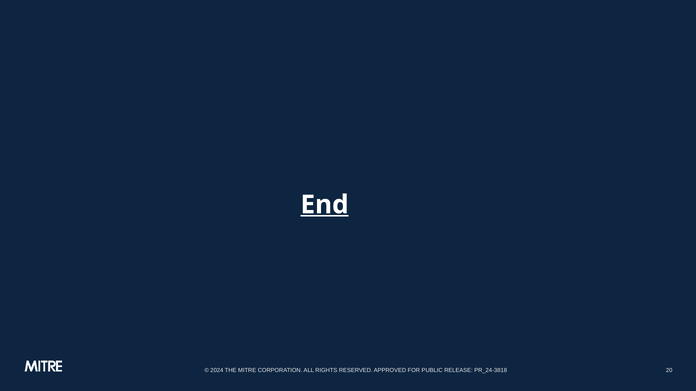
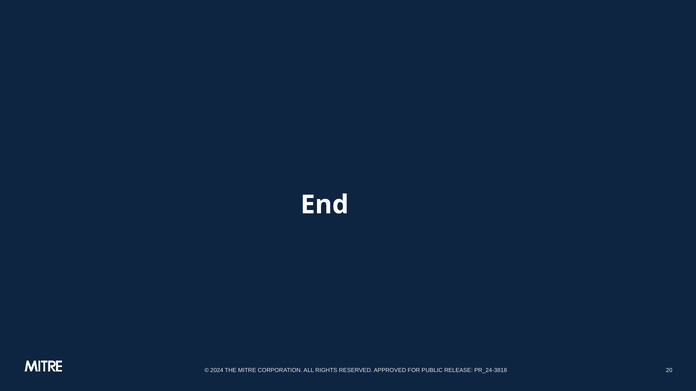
End underline: present -> none
